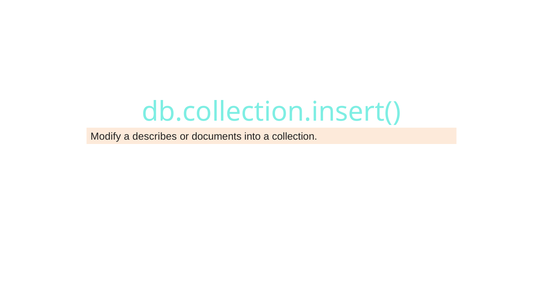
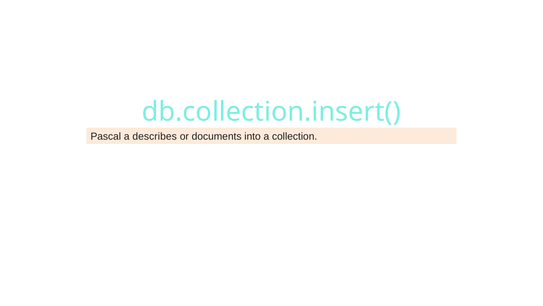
Modify: Modify -> Pascal
